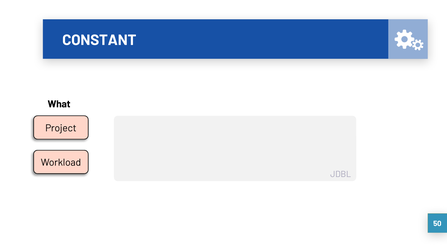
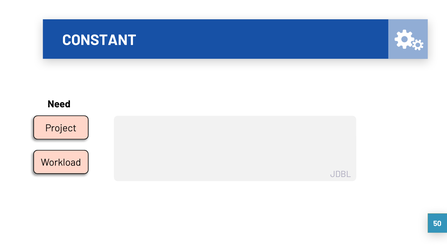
What: What -> Need
